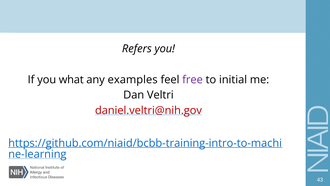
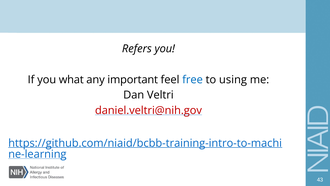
examples: examples -> important
free colour: purple -> blue
initial: initial -> using
